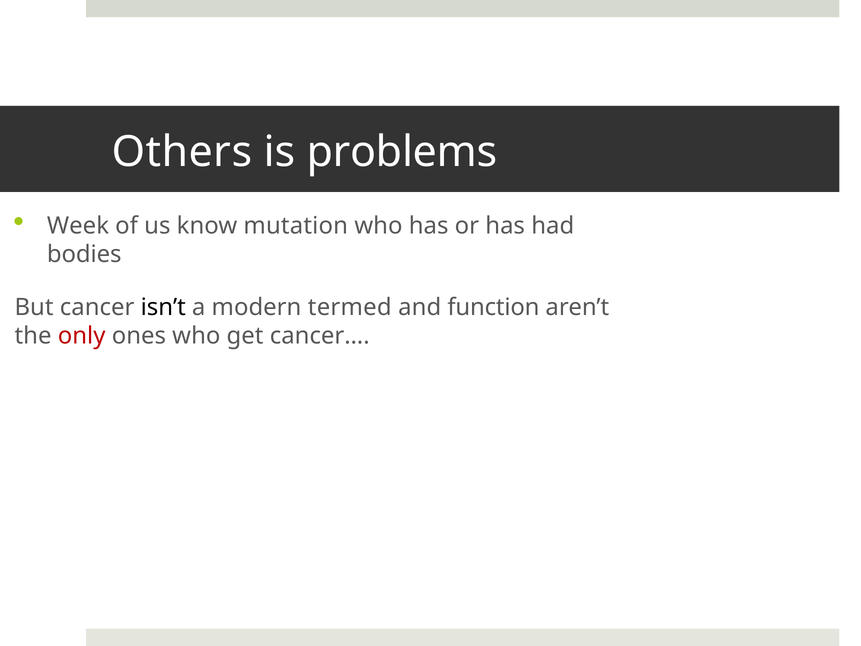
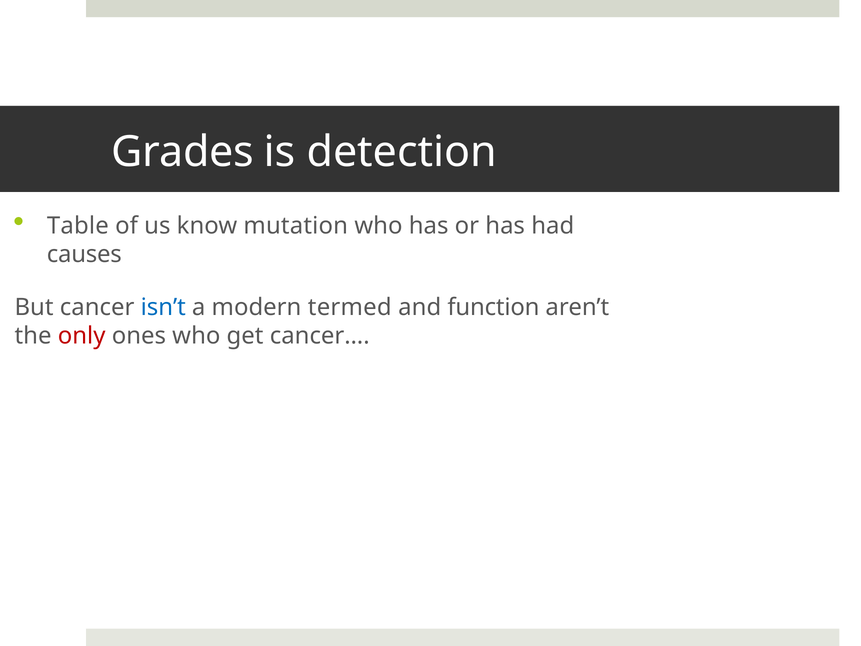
Others: Others -> Grades
problems: problems -> detection
Week: Week -> Table
bodies: bodies -> causes
isn’t colour: black -> blue
